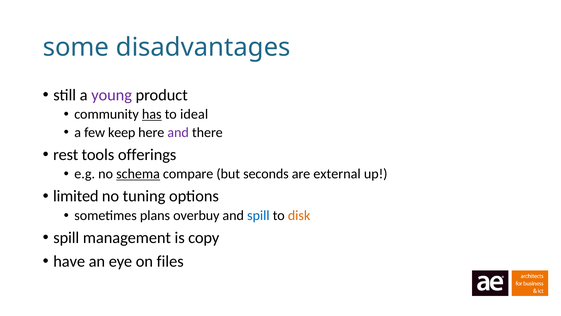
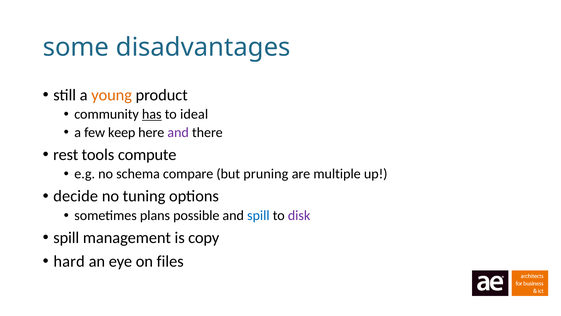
young colour: purple -> orange
offerings: offerings -> compute
schema underline: present -> none
seconds: seconds -> pruning
external: external -> multiple
limited: limited -> decide
overbuy: overbuy -> possible
disk colour: orange -> purple
have: have -> hard
